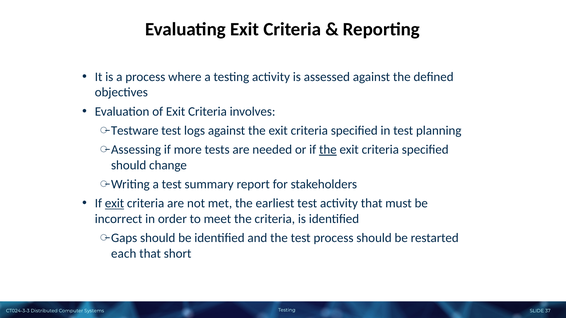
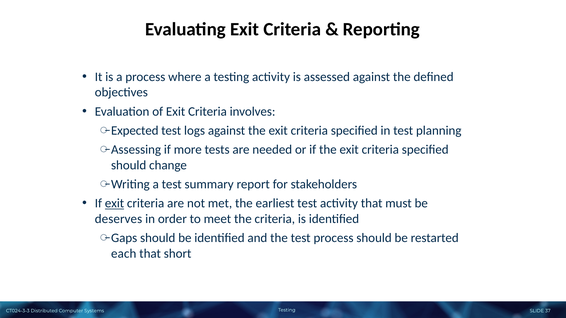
Testware: Testware -> Expected
the at (328, 150) underline: present -> none
incorrect: incorrect -> deserves
